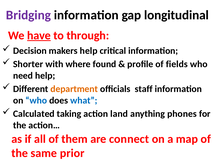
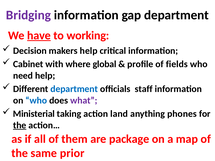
gap longitudinal: longitudinal -> department
through: through -> working
Shorter: Shorter -> Cabinet
found: found -> global
department at (74, 89) colour: orange -> blue
what colour: blue -> purple
Calculated: Calculated -> Ministerial
the at (20, 125) underline: none -> present
connect: connect -> package
